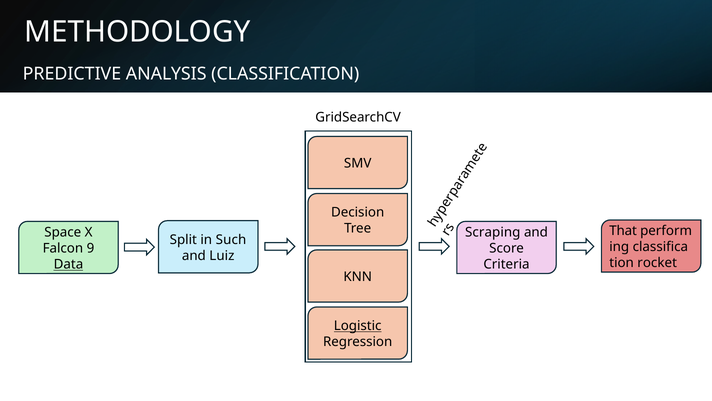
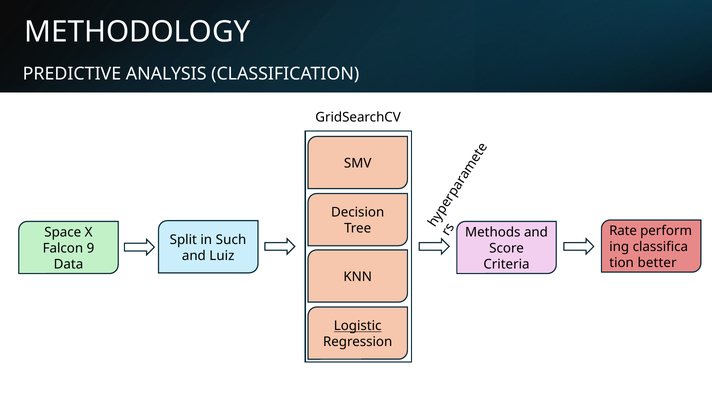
That: That -> Rate
Scraping: Scraping -> Methods
rocket: rocket -> better
Data underline: present -> none
